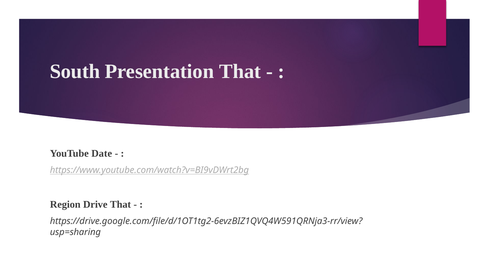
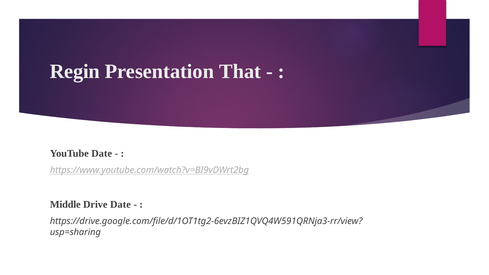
South: South -> Regin
Region: Region -> Middle
Drive That: That -> Date
